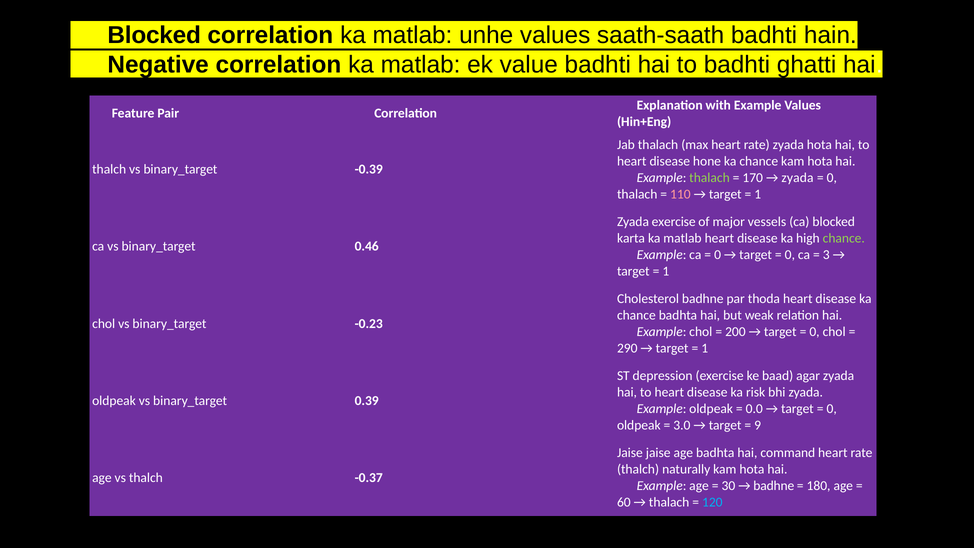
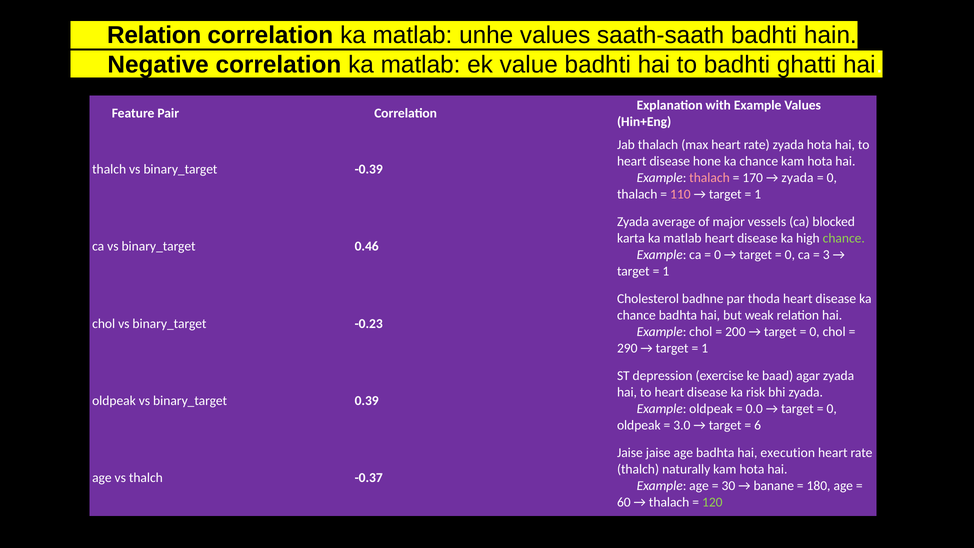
Blocked at (154, 35): Blocked -> Relation
thalach at (709, 178) colour: light green -> pink
Zyada exercise: exercise -> average
9: 9 -> 6
command: command -> execution
badhne at (774, 486): badhne -> banane
120 colour: light blue -> light green
